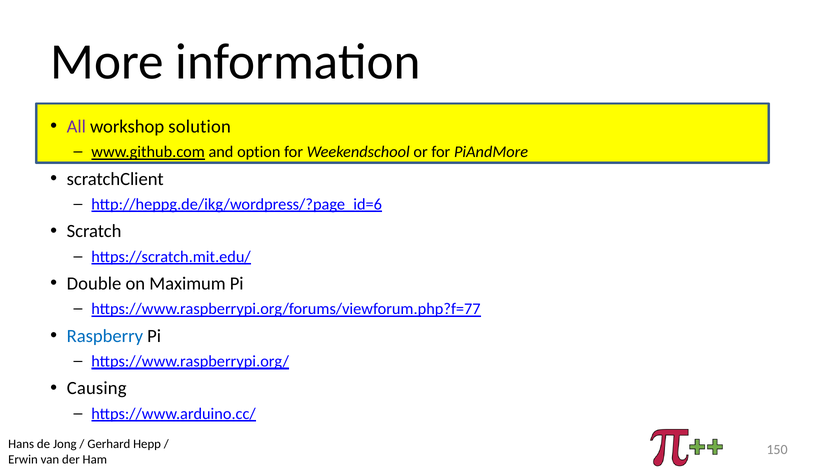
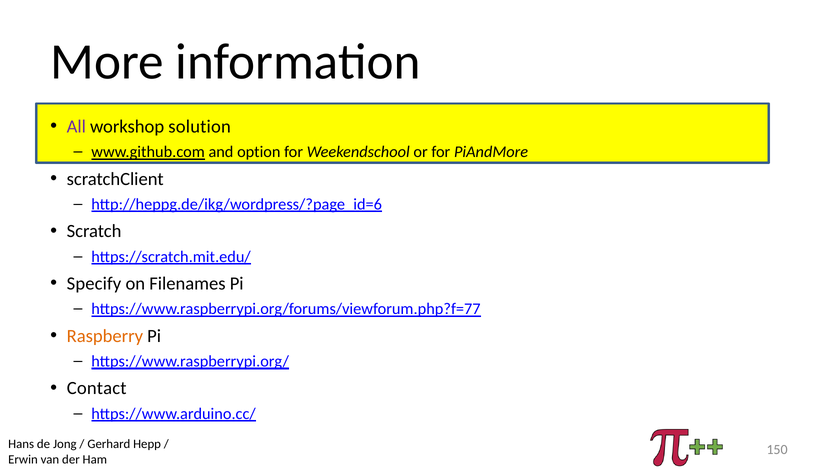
Double: Double -> Specify
Maximum: Maximum -> Filenames
Raspberry colour: blue -> orange
Causing: Causing -> Contact
